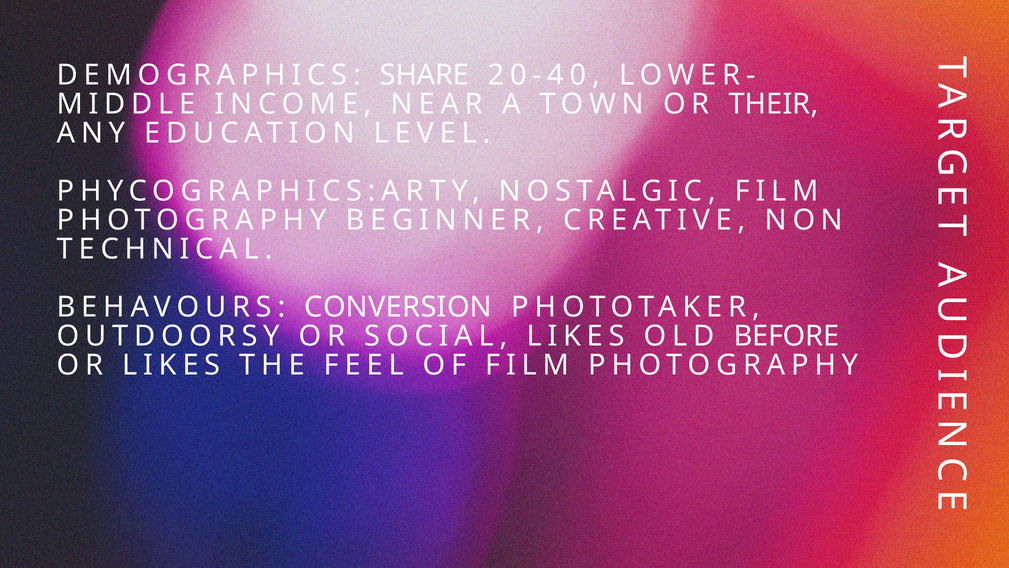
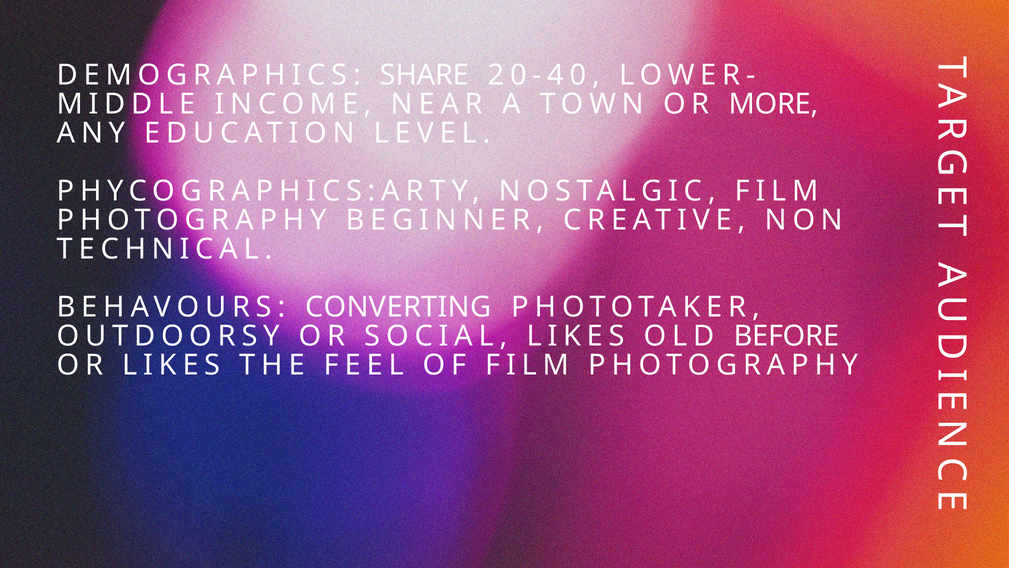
THEIR: THEIR -> MORE
CONVERSION: CONVERSION -> CONVERTING
